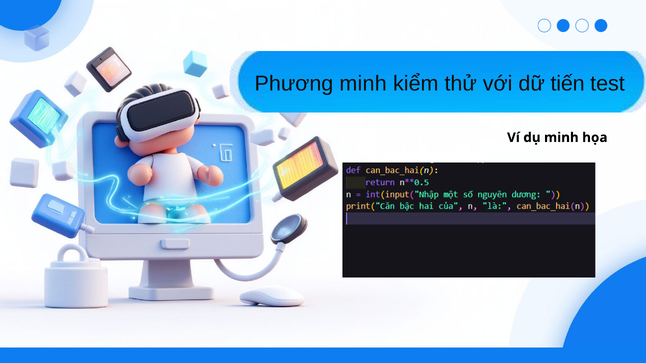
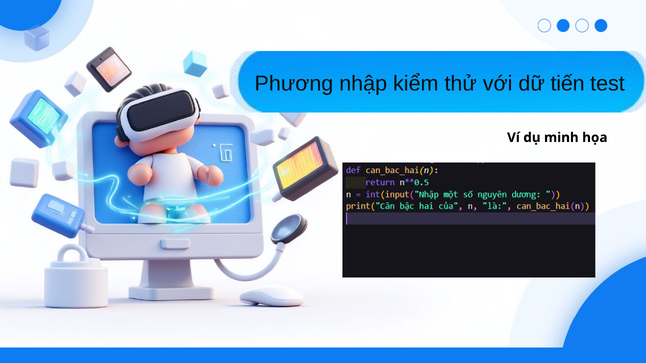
Phương minh: minh -> nhập
